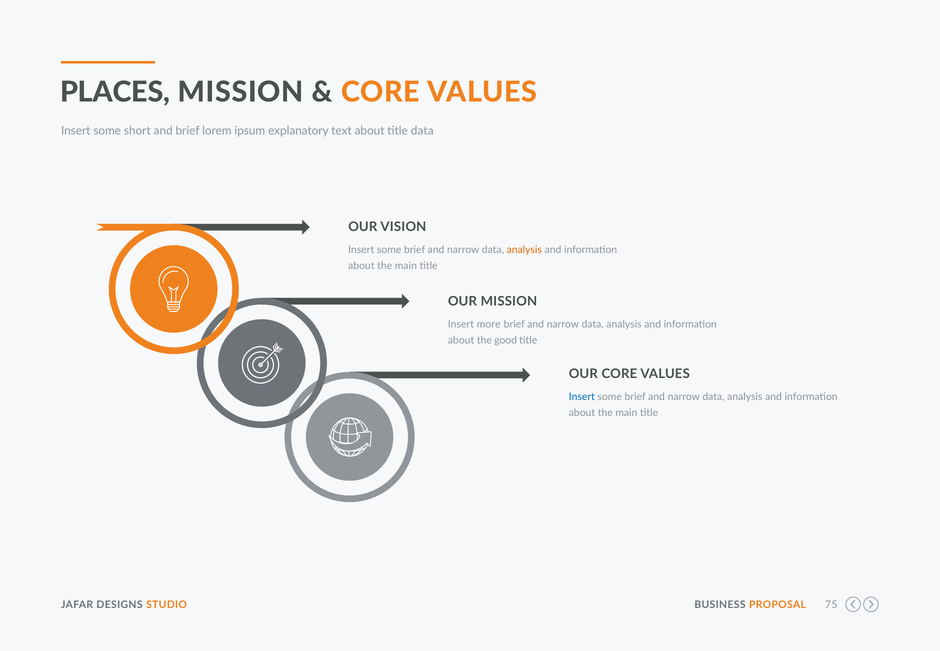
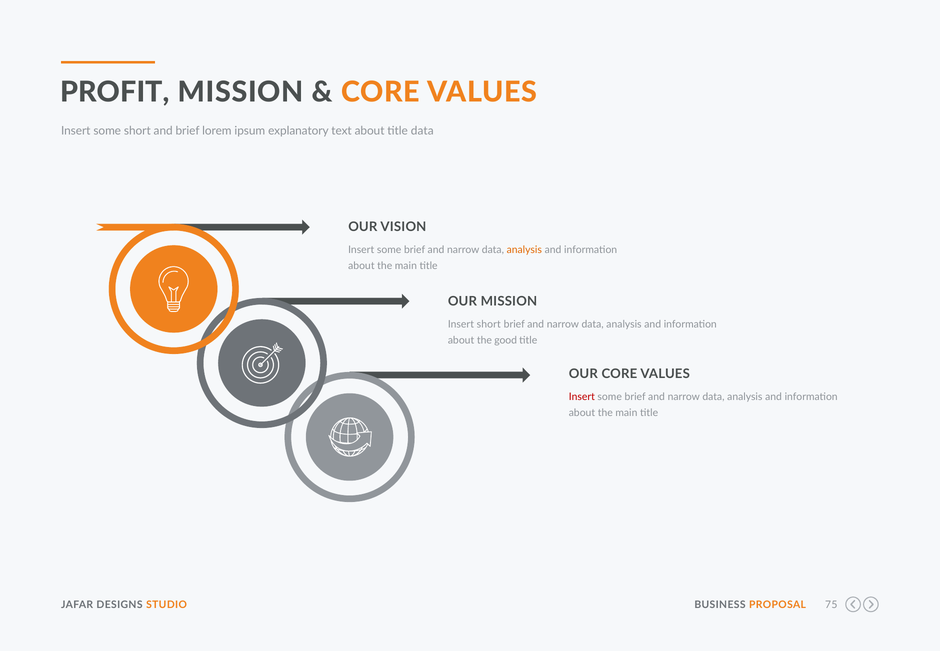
PLACES: PLACES -> PROFIT
Insert more: more -> short
Insert at (582, 397) colour: blue -> red
